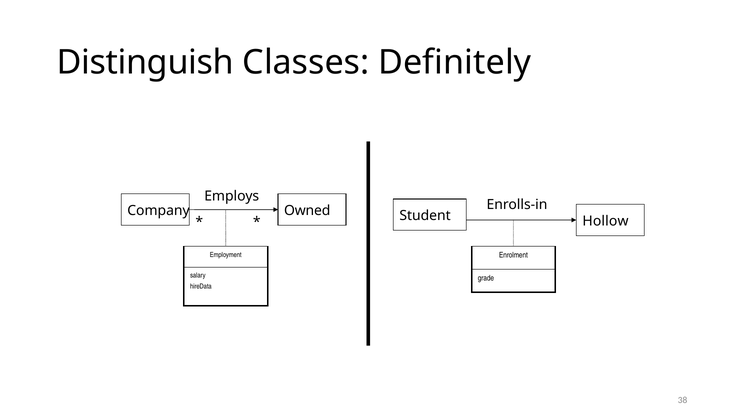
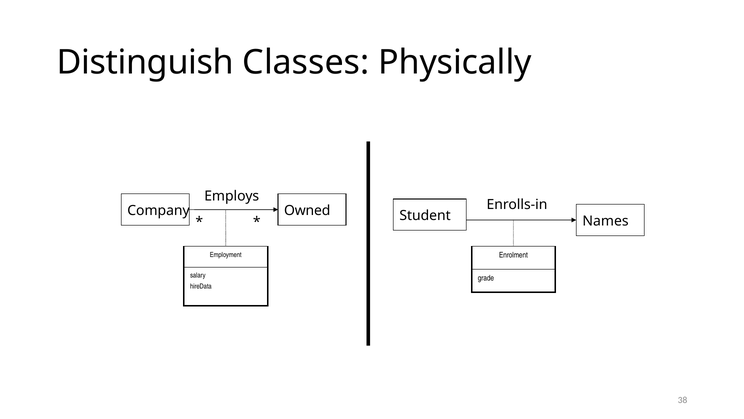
Definitely: Definitely -> Physically
Hollow: Hollow -> Names
